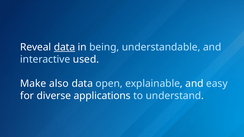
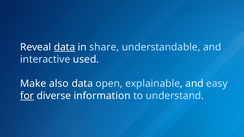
being: being -> share
for underline: none -> present
applications: applications -> information
